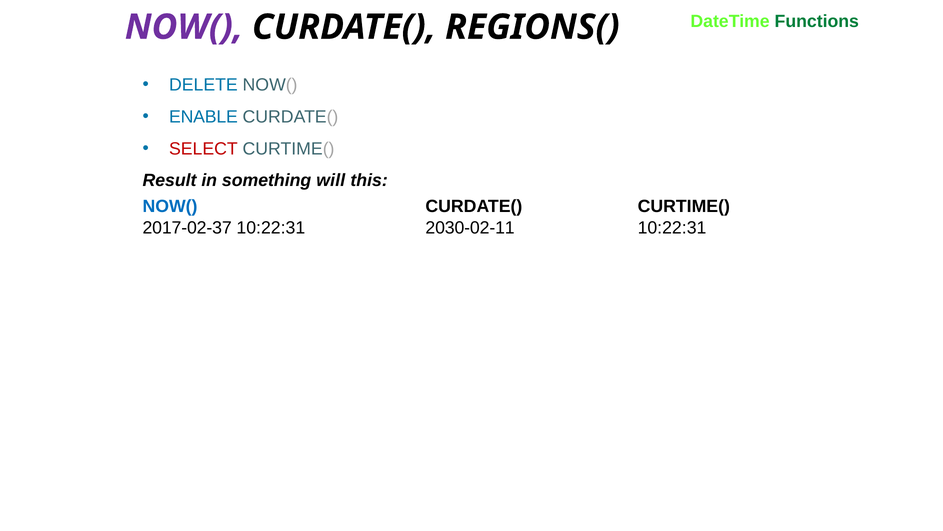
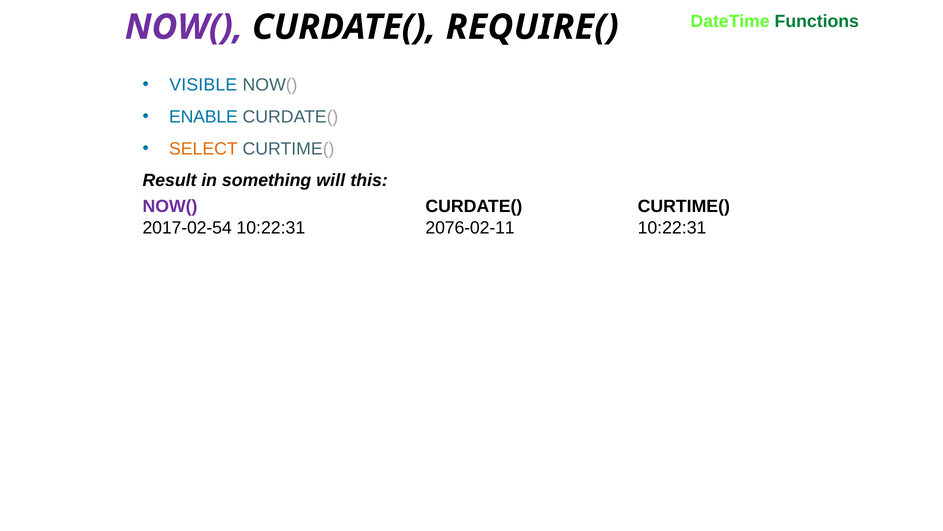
REGIONS(: REGIONS( -> REQUIRE(
DELETE: DELETE -> VISIBLE
SELECT colour: red -> orange
NOW( at (170, 206) colour: blue -> purple
2017-02-37: 2017-02-37 -> 2017-02-54
2030-02-11: 2030-02-11 -> 2076-02-11
